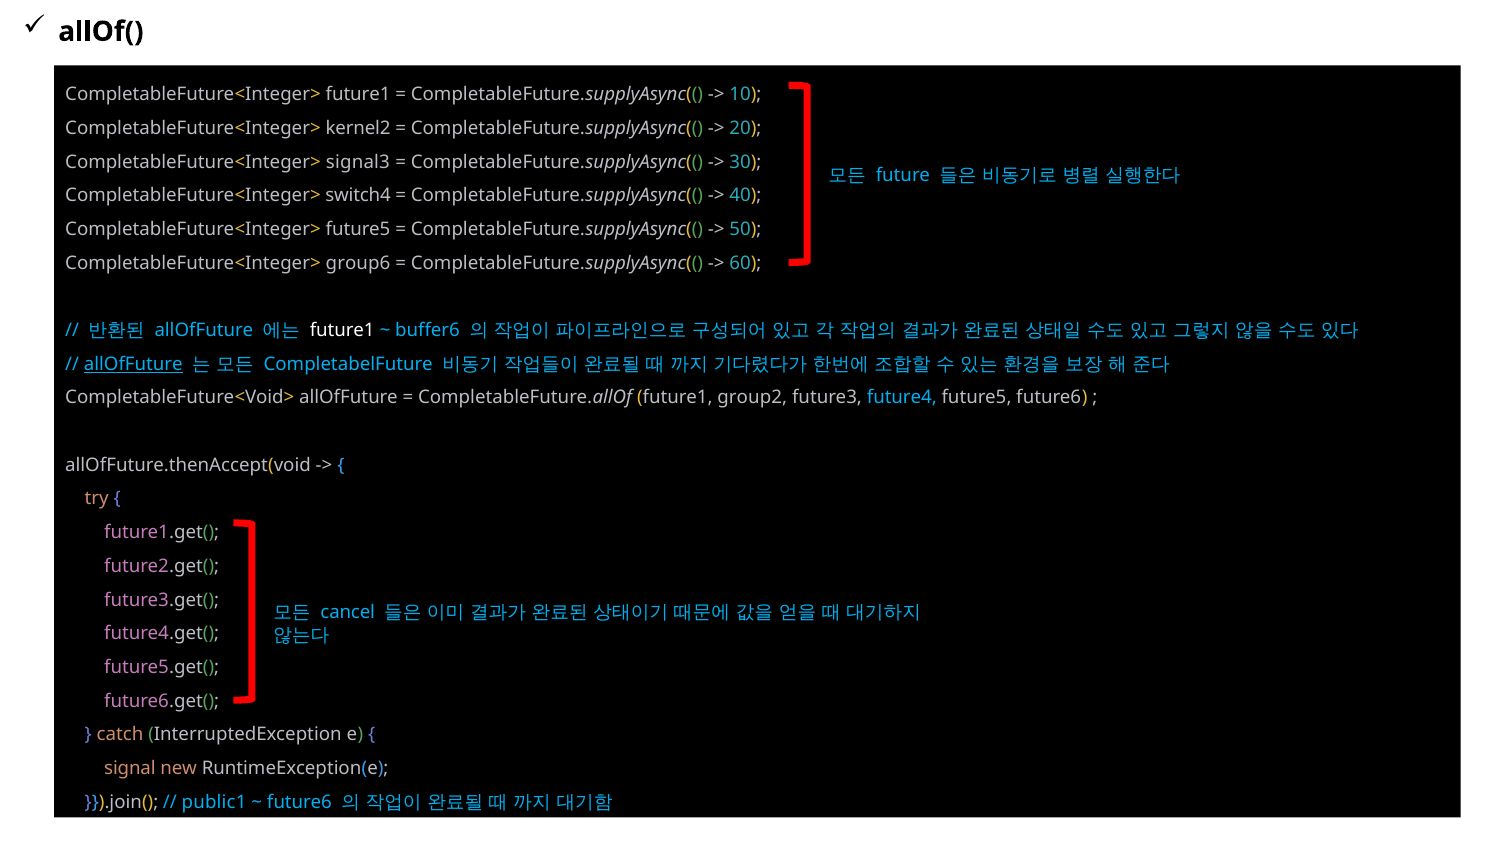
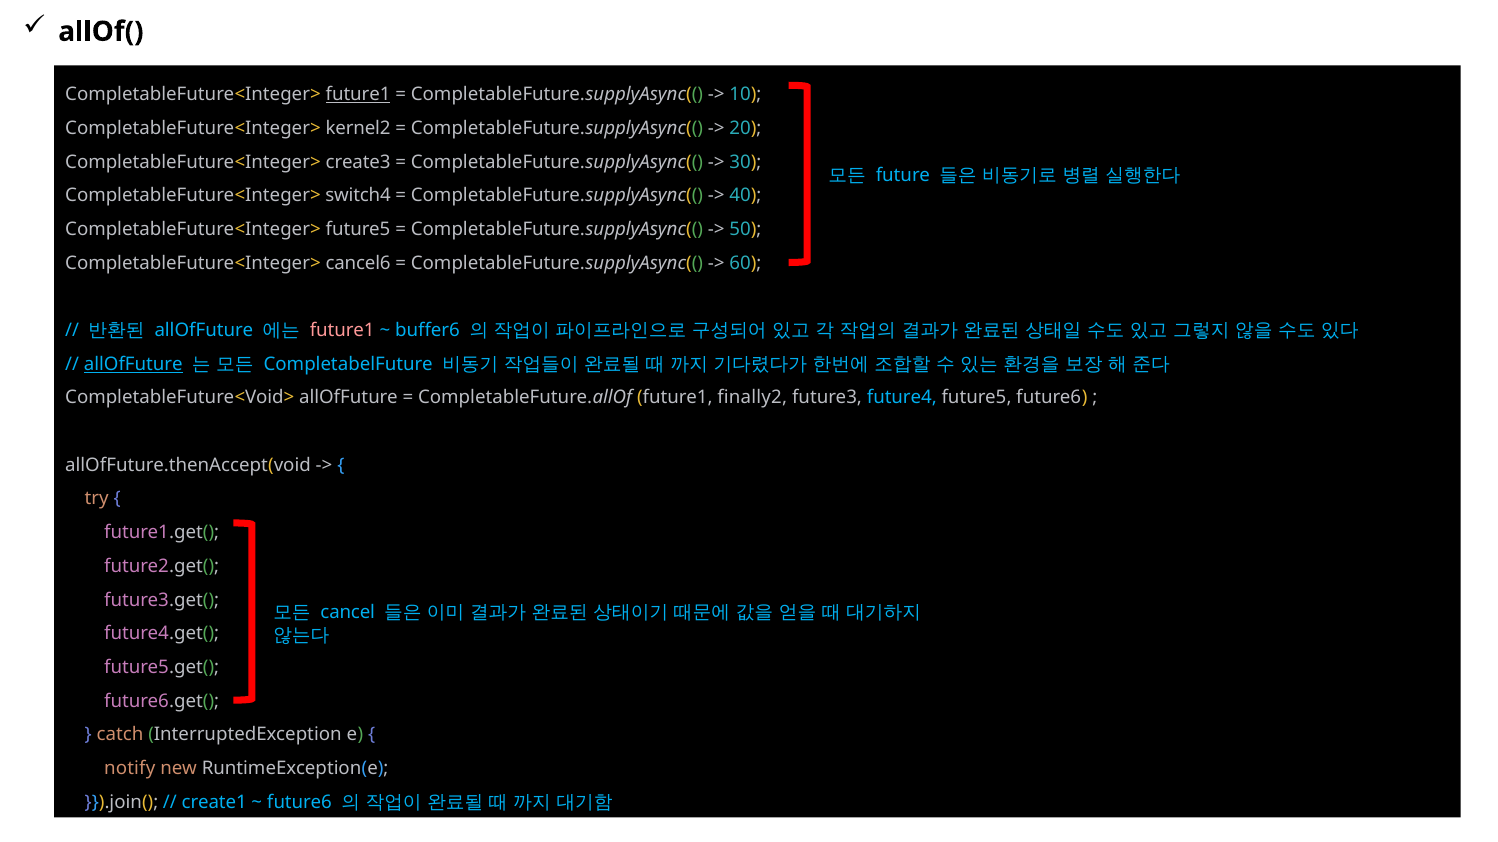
future1 at (358, 95) underline: none -> present
signal3: signal3 -> create3
group6: group6 -> cancel6
future1 at (342, 331) colour: white -> pink
group2: group2 -> finally2
signal: signal -> notify
public1: public1 -> create1
